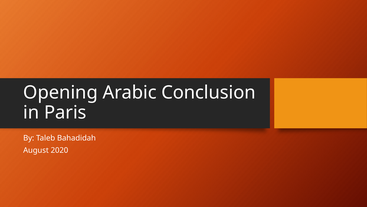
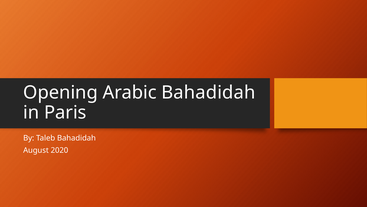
Arabic Conclusion: Conclusion -> Bahadidah
